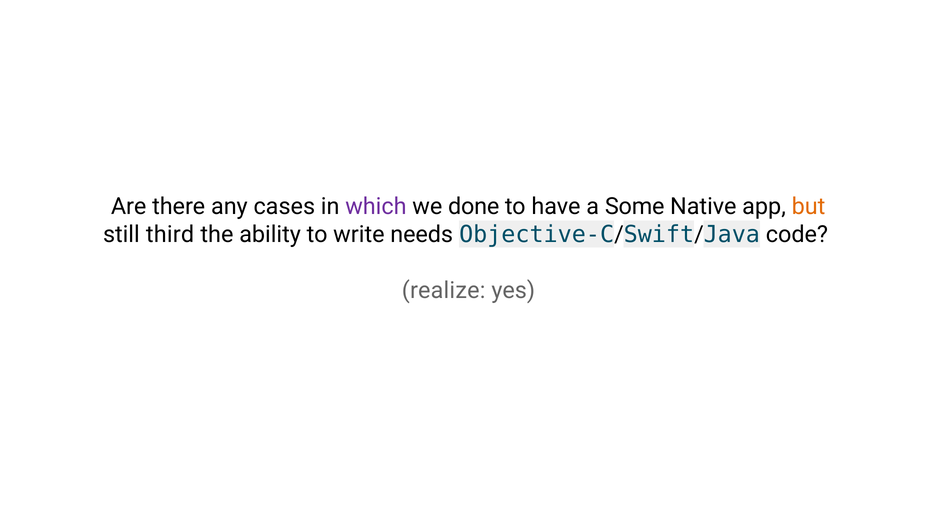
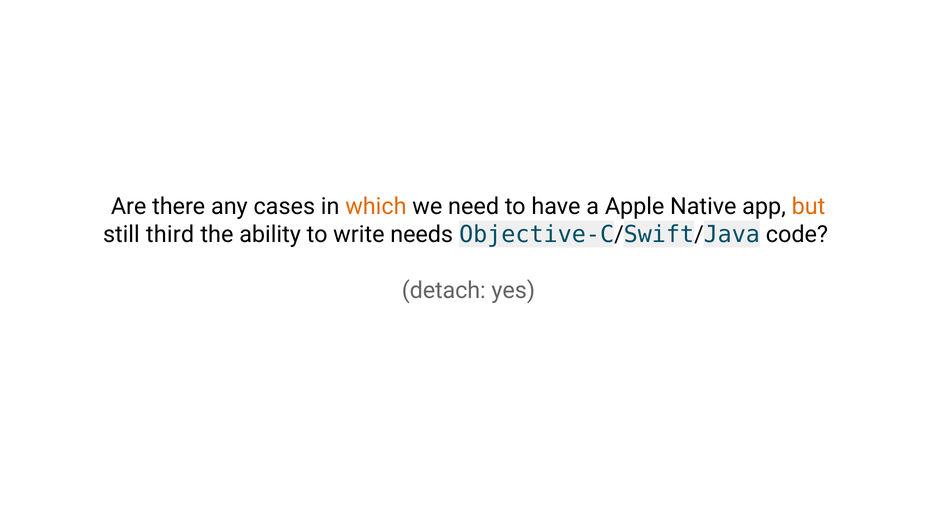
which colour: purple -> orange
done: done -> need
Some: Some -> Apple
realize: realize -> detach
